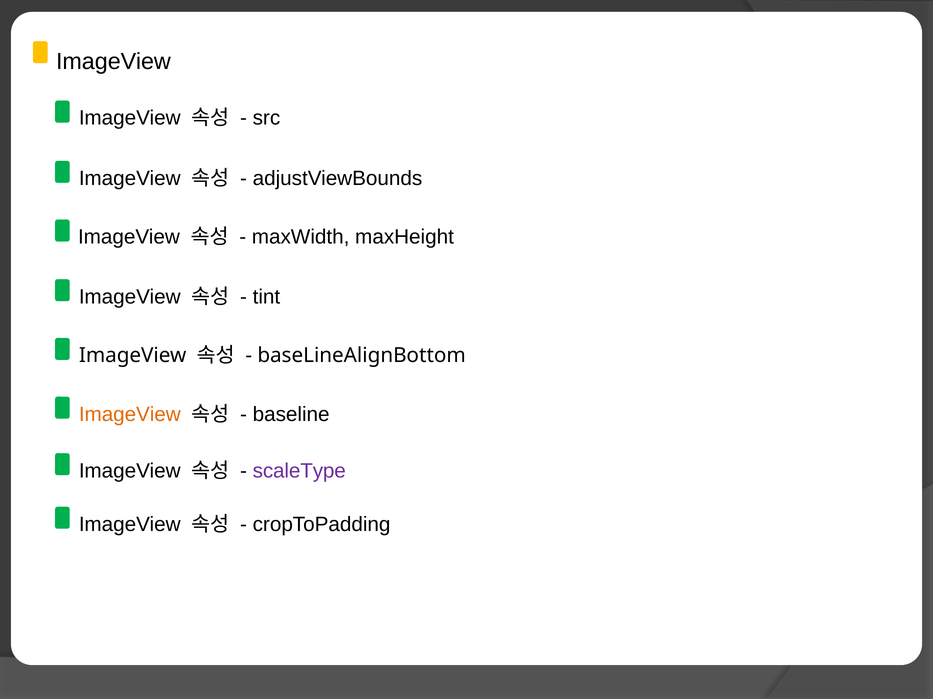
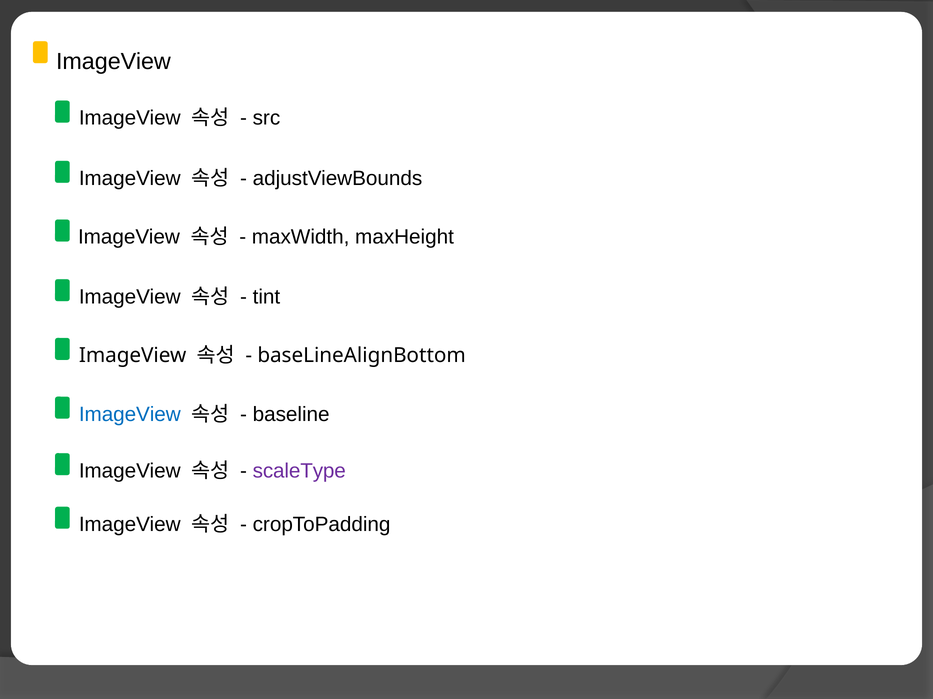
ImageView at (130, 415) colour: orange -> blue
